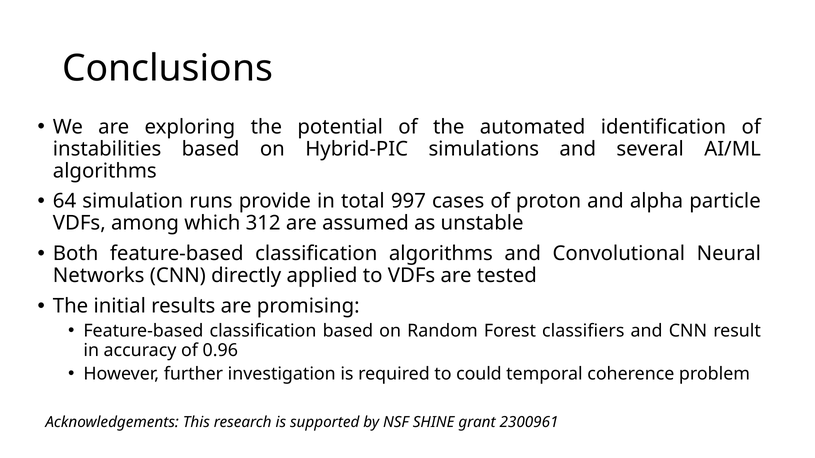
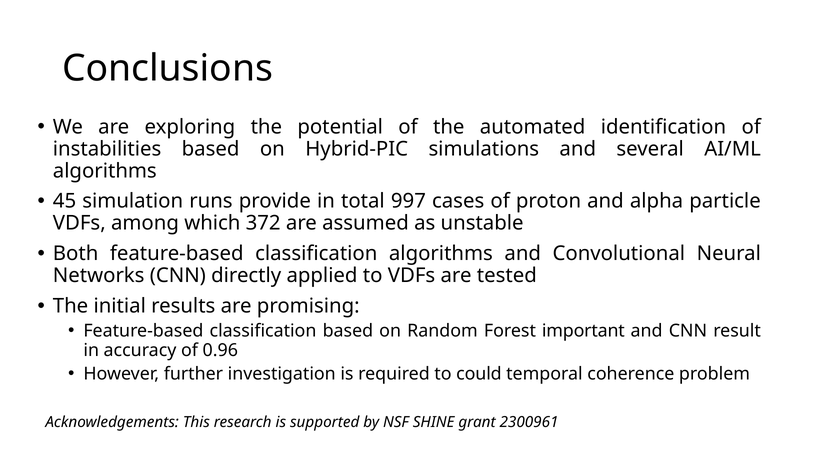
64: 64 -> 45
312: 312 -> 372
classifiers: classifiers -> important
